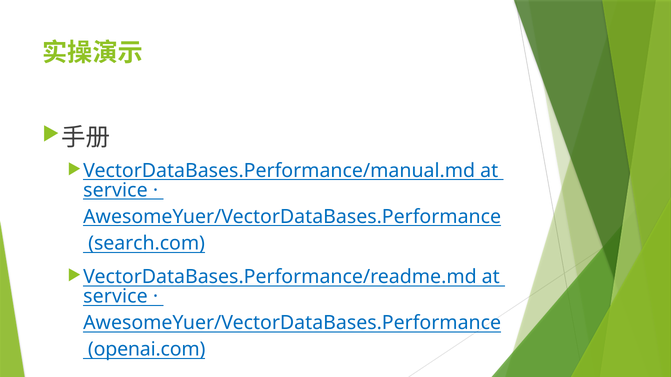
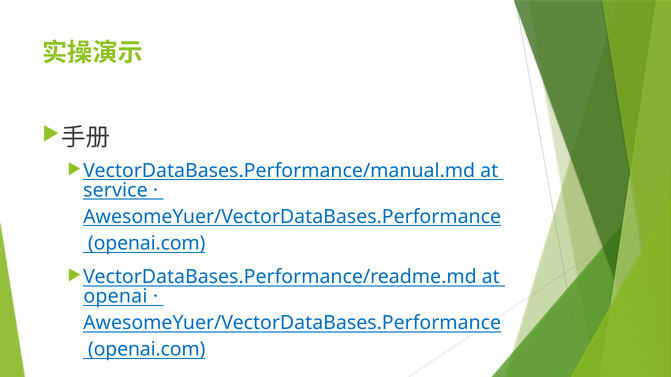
search.com at (147, 244): search.com -> openai.com
service at (115, 297): service -> openai
